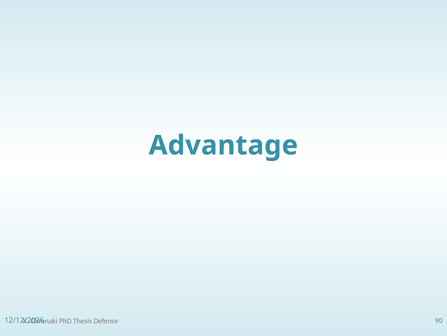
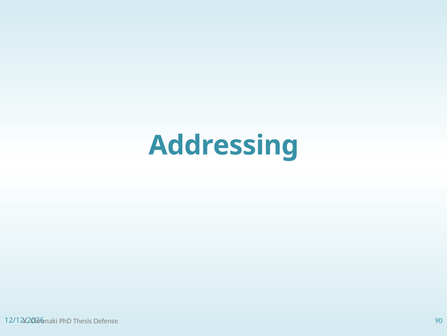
Advantage: Advantage -> Addressing
